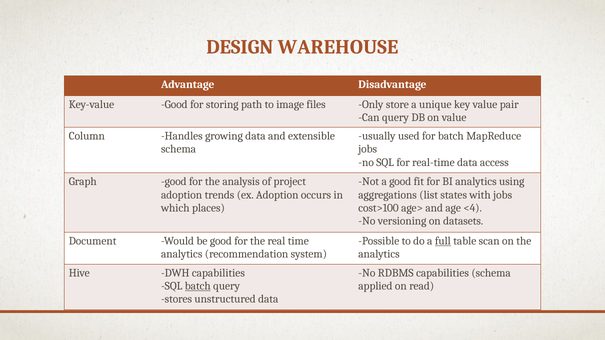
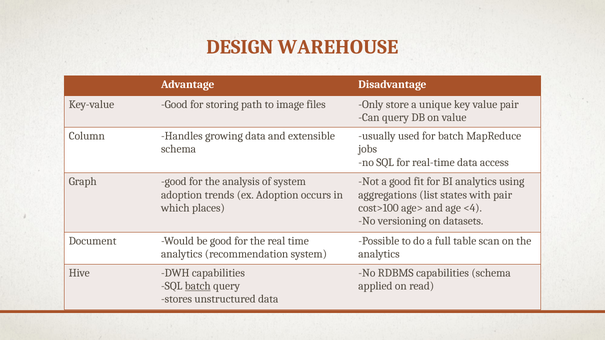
of project: project -> system
with jobs: jobs -> pair
full underline: present -> none
